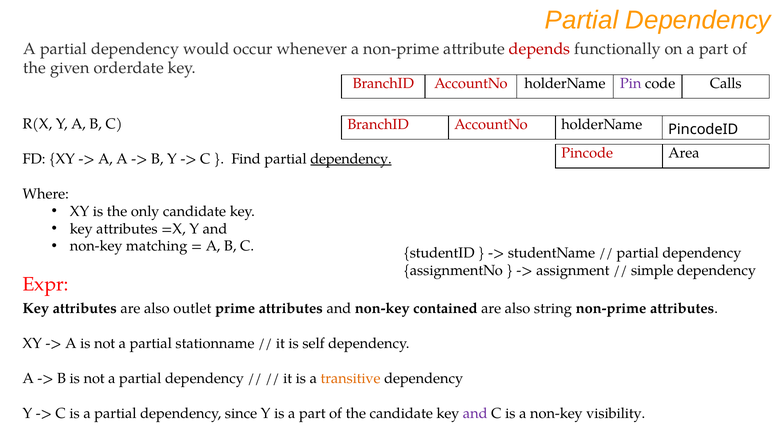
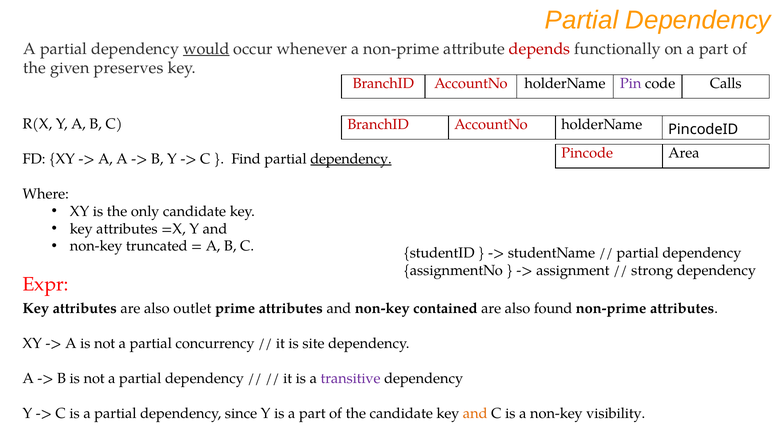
would underline: none -> present
orderdate: orderdate -> preserves
matching: matching -> truncated
simple: simple -> strong
string: string -> found
stationname: stationname -> concurrency
self: self -> site
transitive colour: orange -> purple
and at (475, 413) colour: purple -> orange
